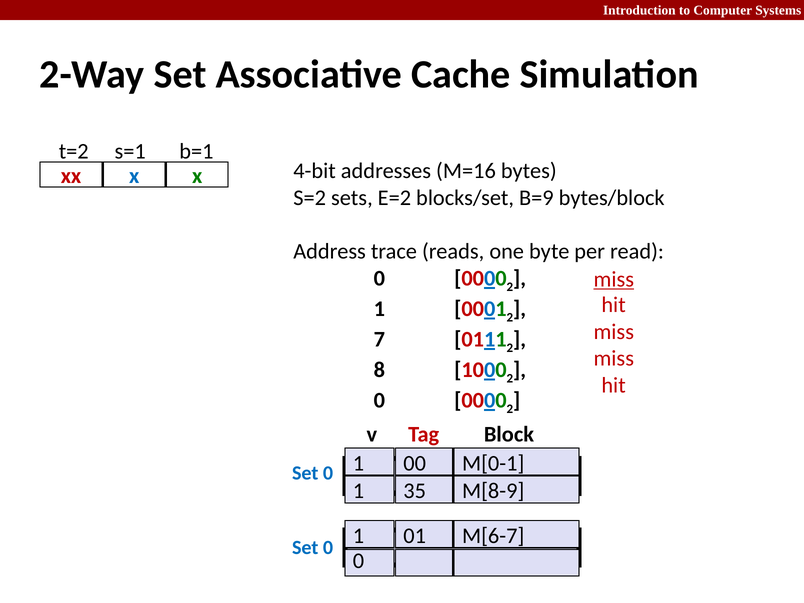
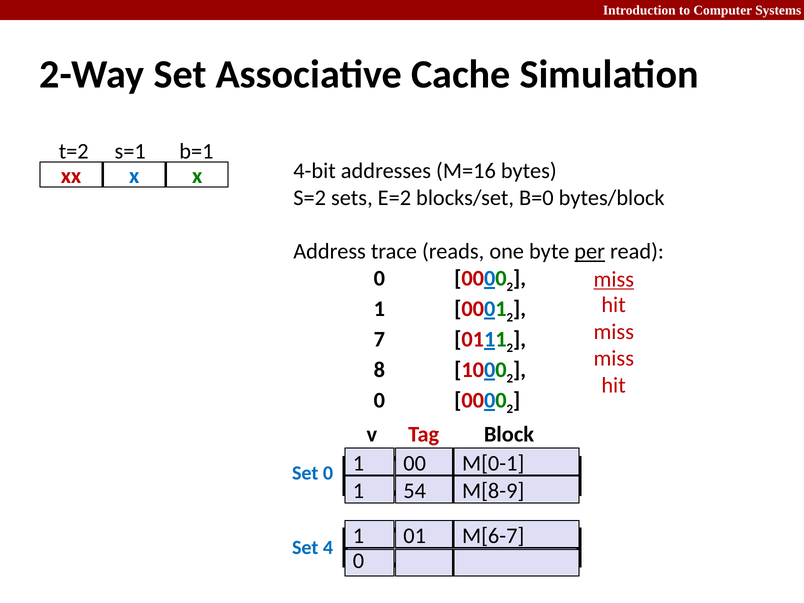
B=9: B=9 -> B=0
per underline: none -> present
35: 35 -> 54
0 at (328, 548): 0 -> 4
